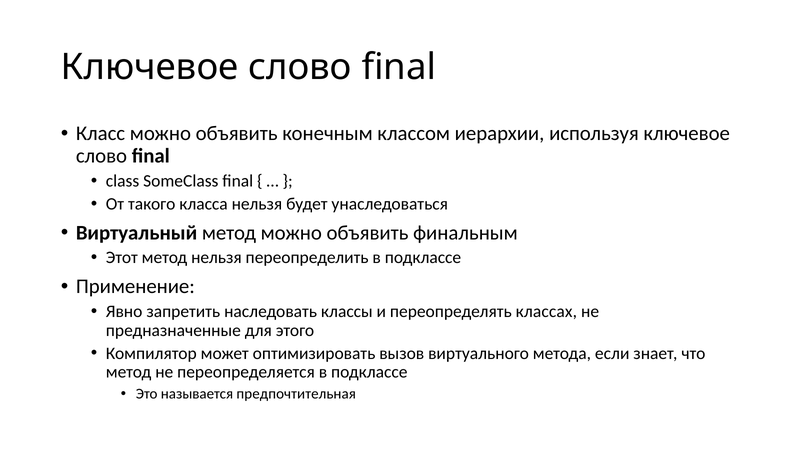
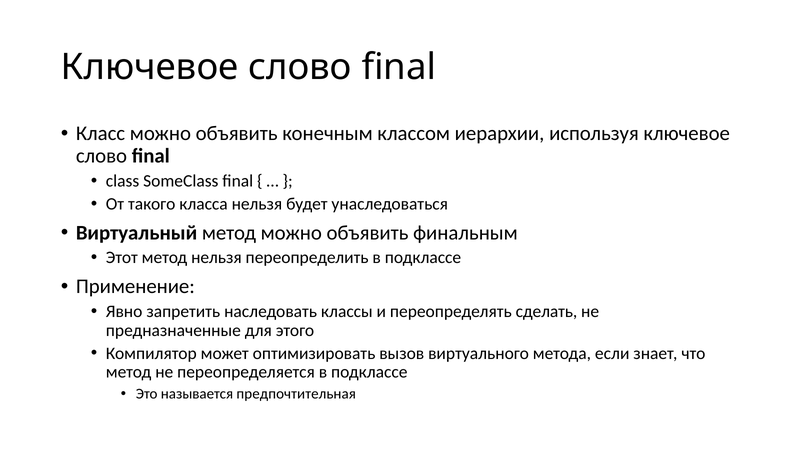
классах: классах -> сделать
